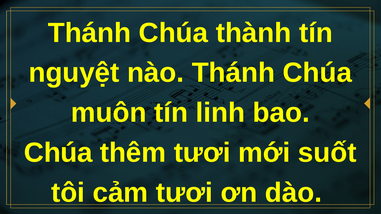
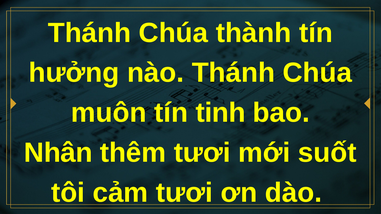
nguyệt: nguyệt -> hưởng
linh: linh -> tinh
Chúa at (58, 153): Chúa -> Nhân
